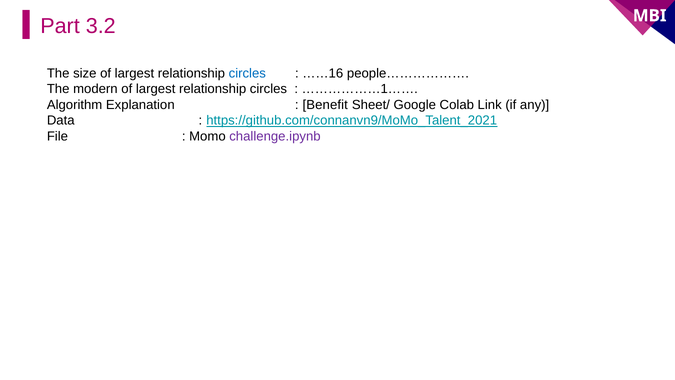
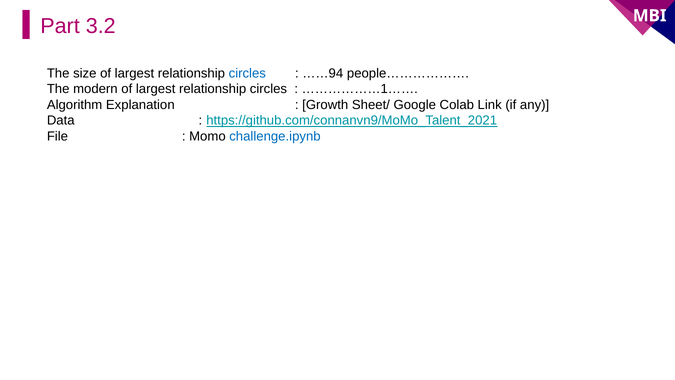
……16: ……16 -> ……94
Benefit: Benefit -> Growth
challenge.ipynb colour: purple -> blue
